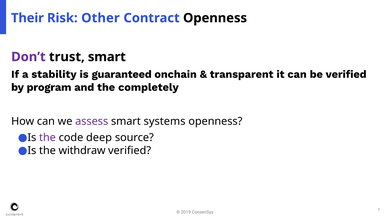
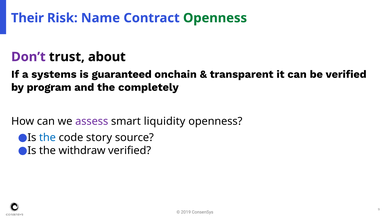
Other: Other -> Name
Openness at (215, 18) colour: black -> green
trust smart: smart -> about
stability: stability -> systems
systems: systems -> liquidity
the at (47, 138) colour: purple -> blue
deep: deep -> story
